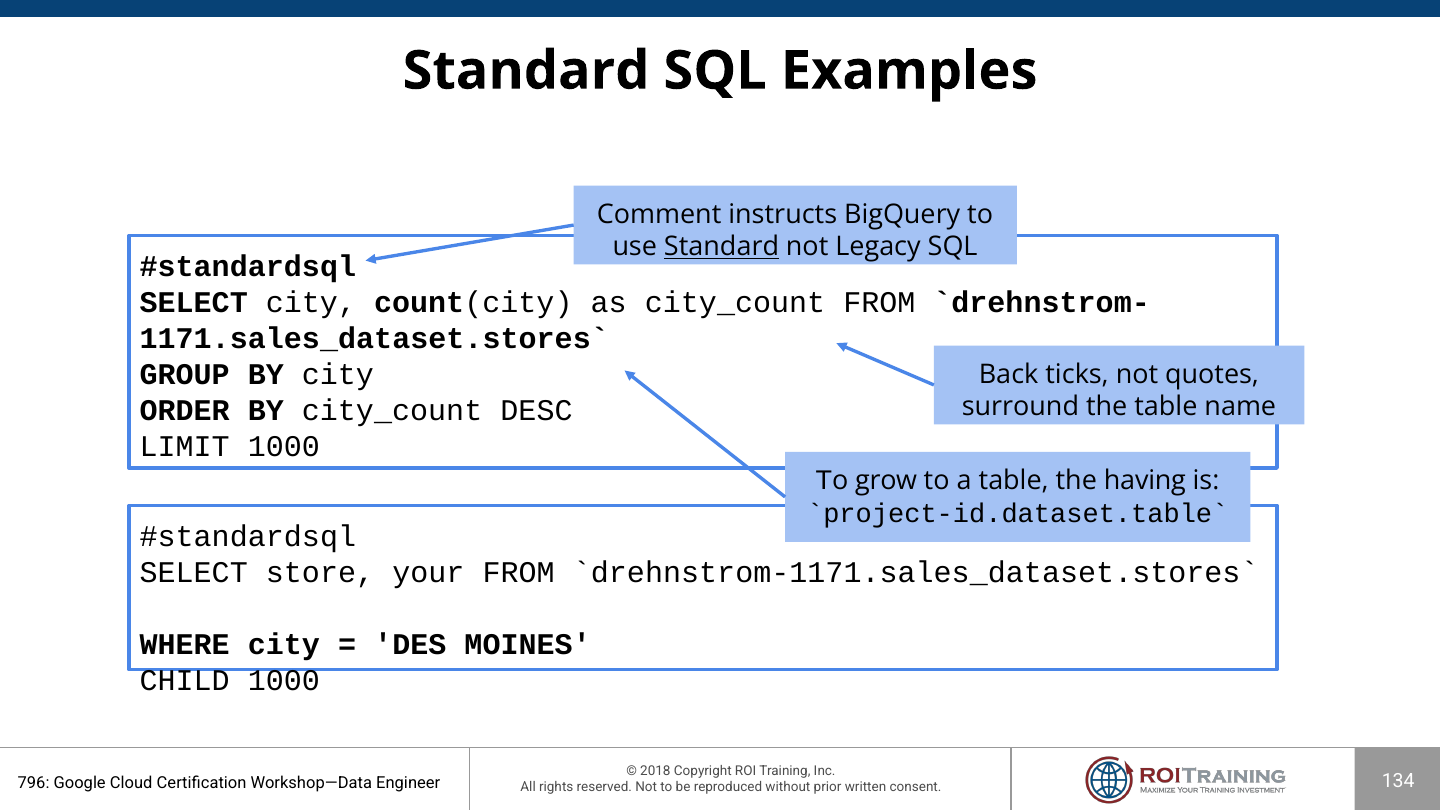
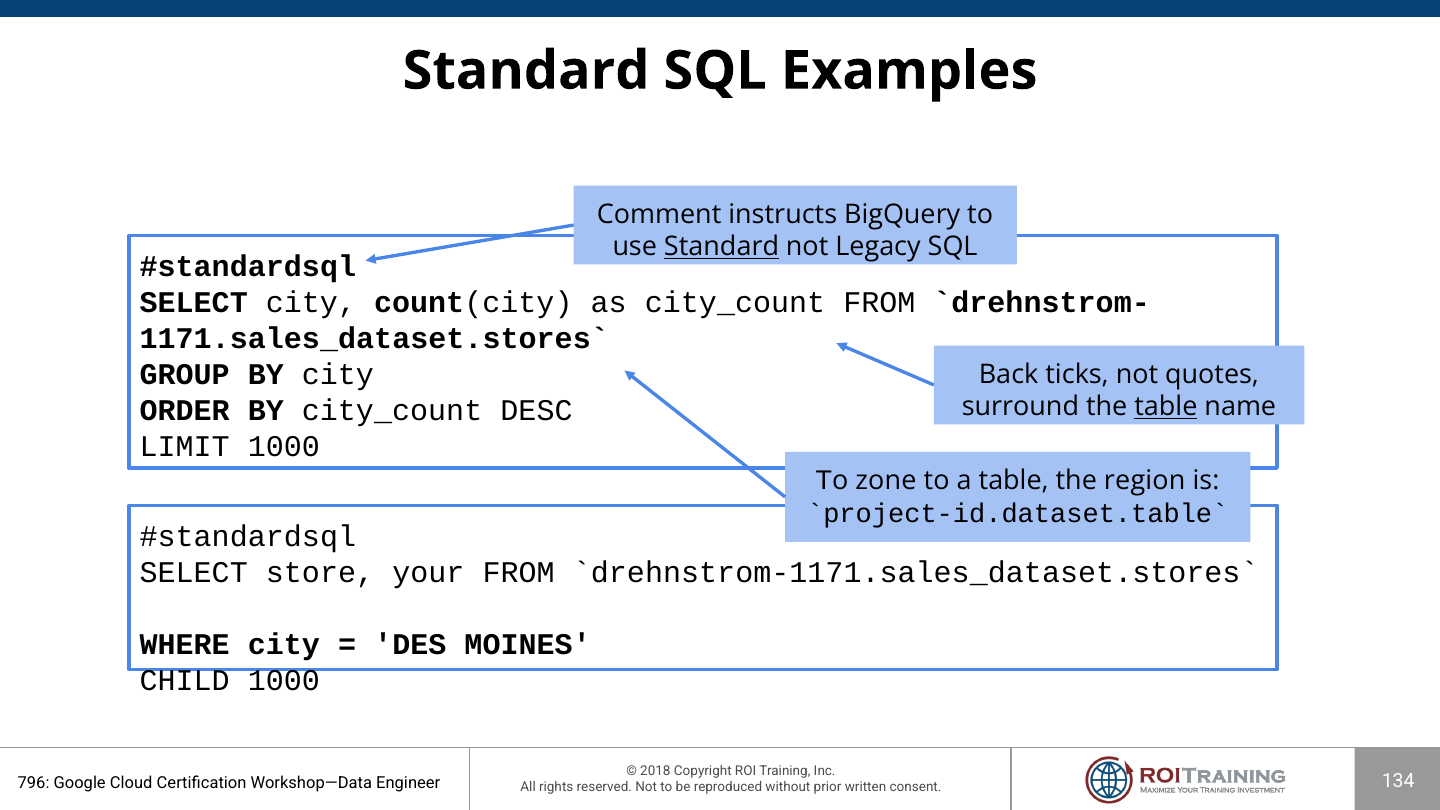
table at (1166, 407) underline: none -> present
grow: grow -> zone
having: having -> region
